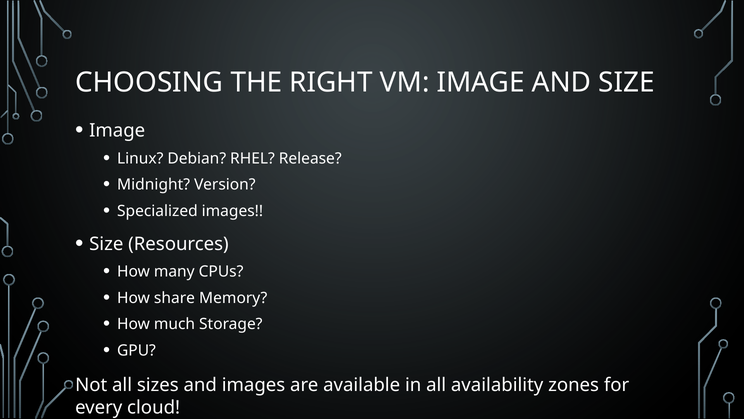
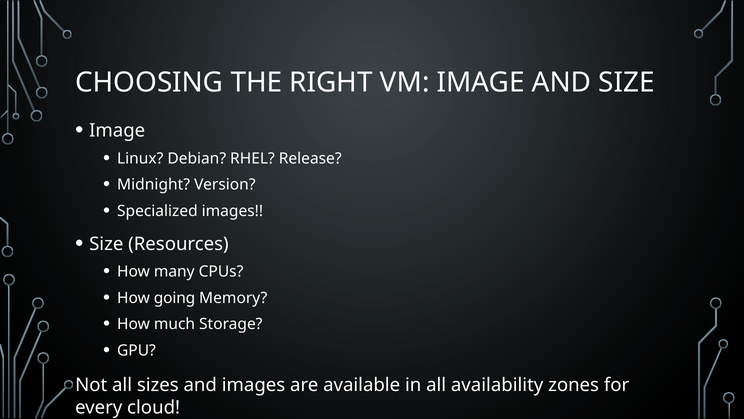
share: share -> going
